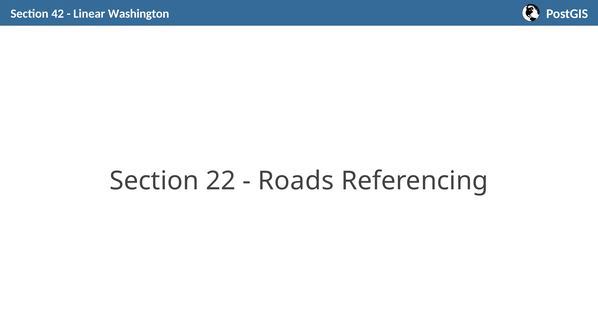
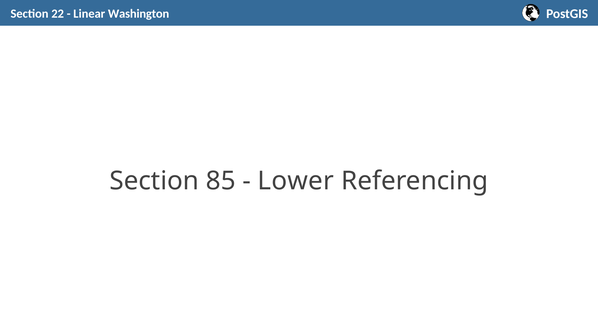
42: 42 -> 22
22: 22 -> 85
Roads: Roads -> Lower
